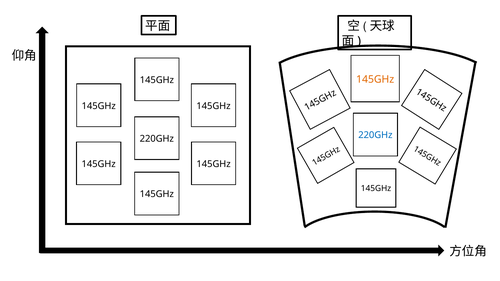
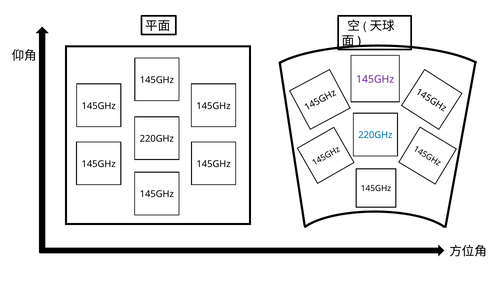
145GHz at (375, 79) colour: orange -> purple
